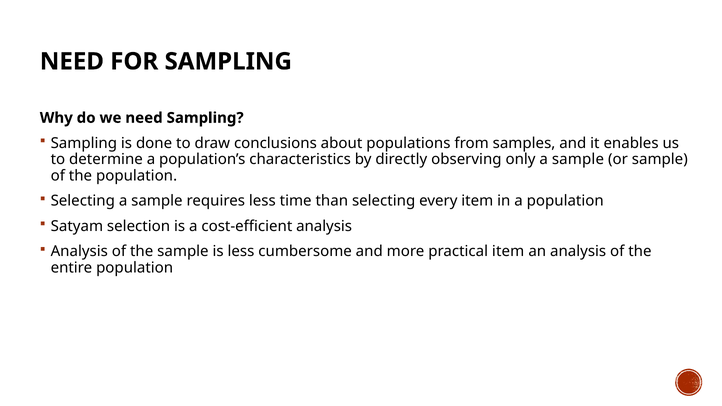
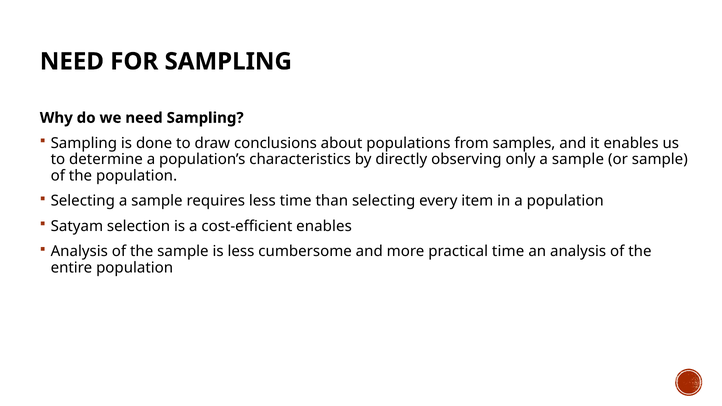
cost-efficient analysis: analysis -> enables
practical item: item -> time
